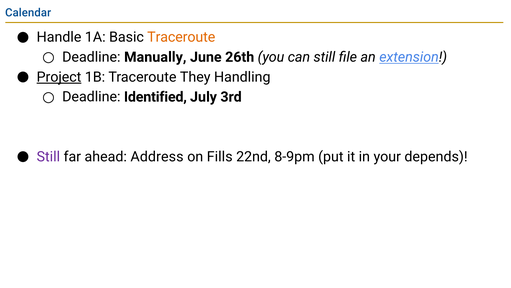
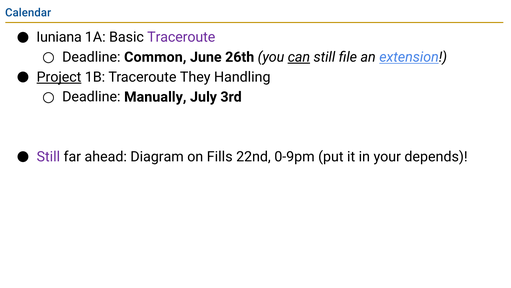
Handle: Handle -> Iuniana
Traceroute at (181, 37) colour: orange -> purple
Manually: Manually -> Common
can underline: none -> present
Identified: Identified -> Manually
Address: Address -> Diagram
8-9pm: 8-9pm -> 0-9pm
